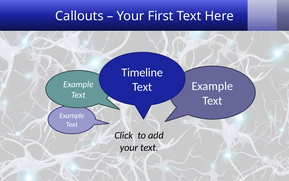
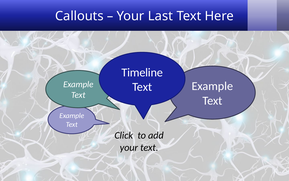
First: First -> Last
